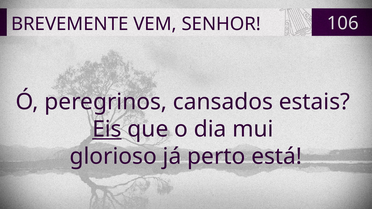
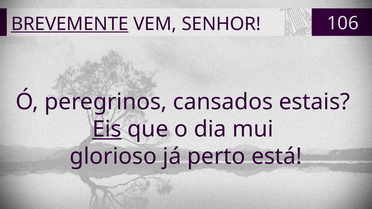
BREVEMENTE underline: none -> present
